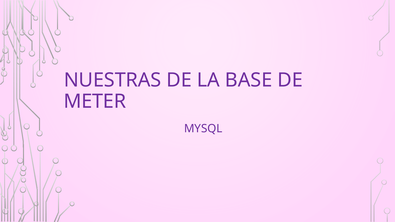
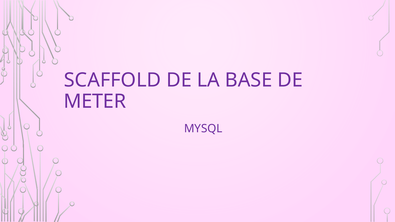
NUESTRAS: NUESTRAS -> SCAFFOLD
